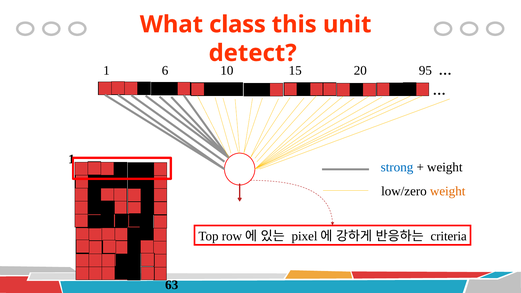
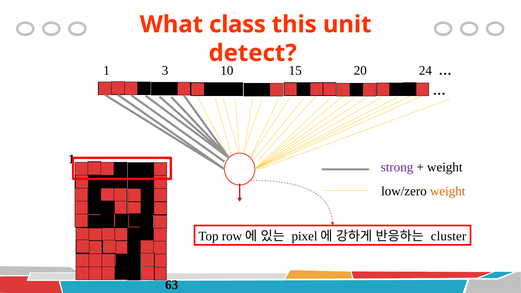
6: 6 -> 3
95: 95 -> 24
strong colour: blue -> purple
criteria: criteria -> cluster
